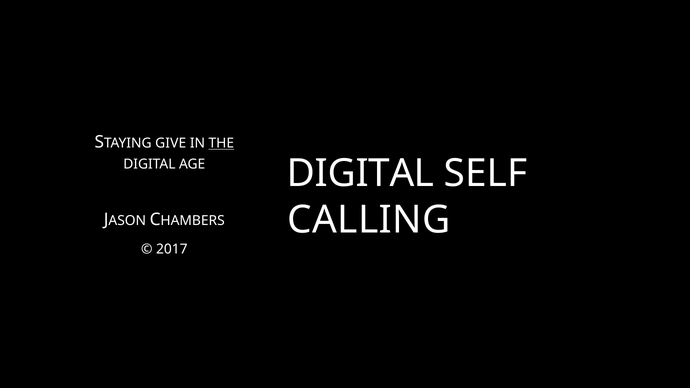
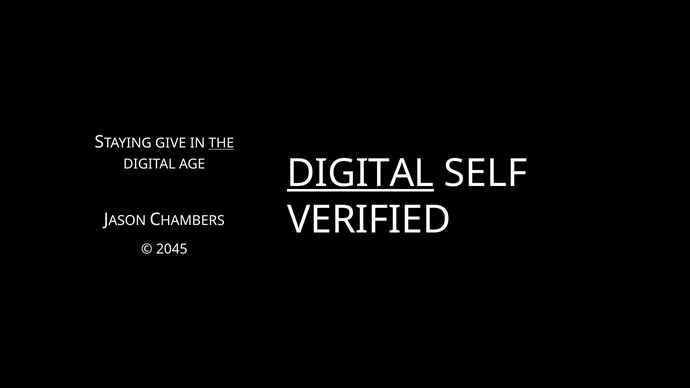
DIGITAL at (361, 173) underline: none -> present
CALLING: CALLING -> VERIFIED
2017: 2017 -> 2045
